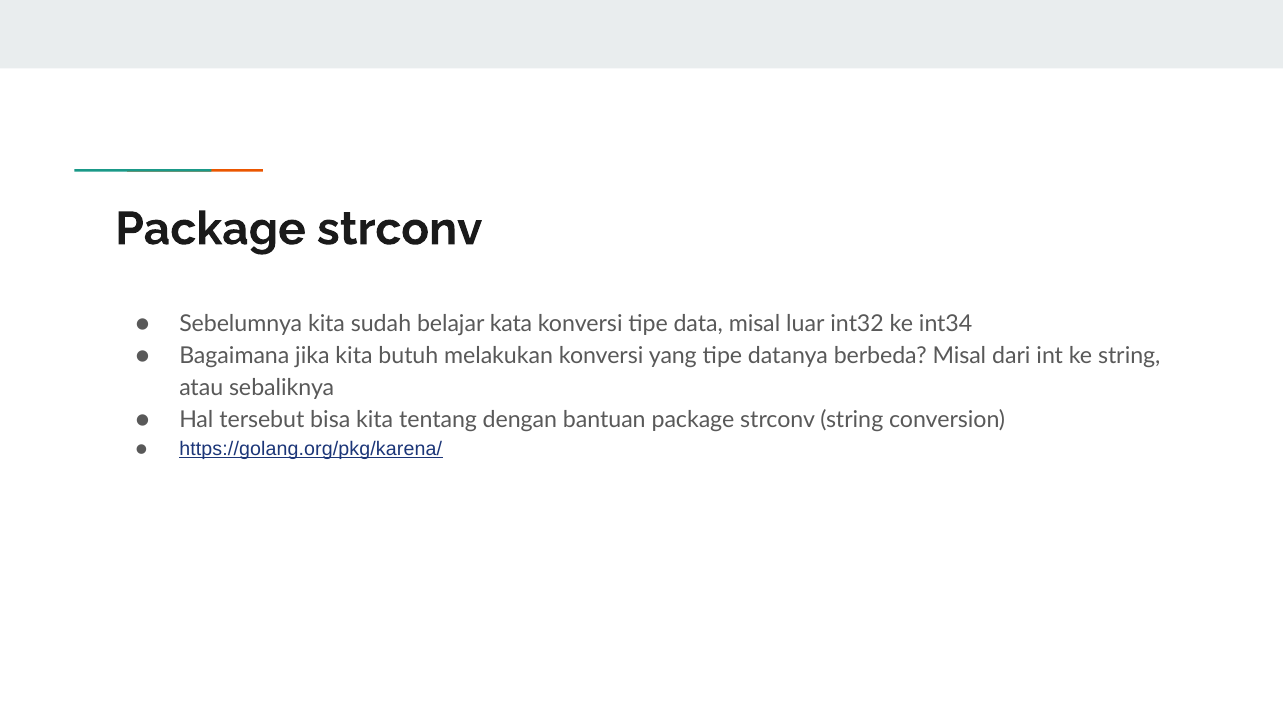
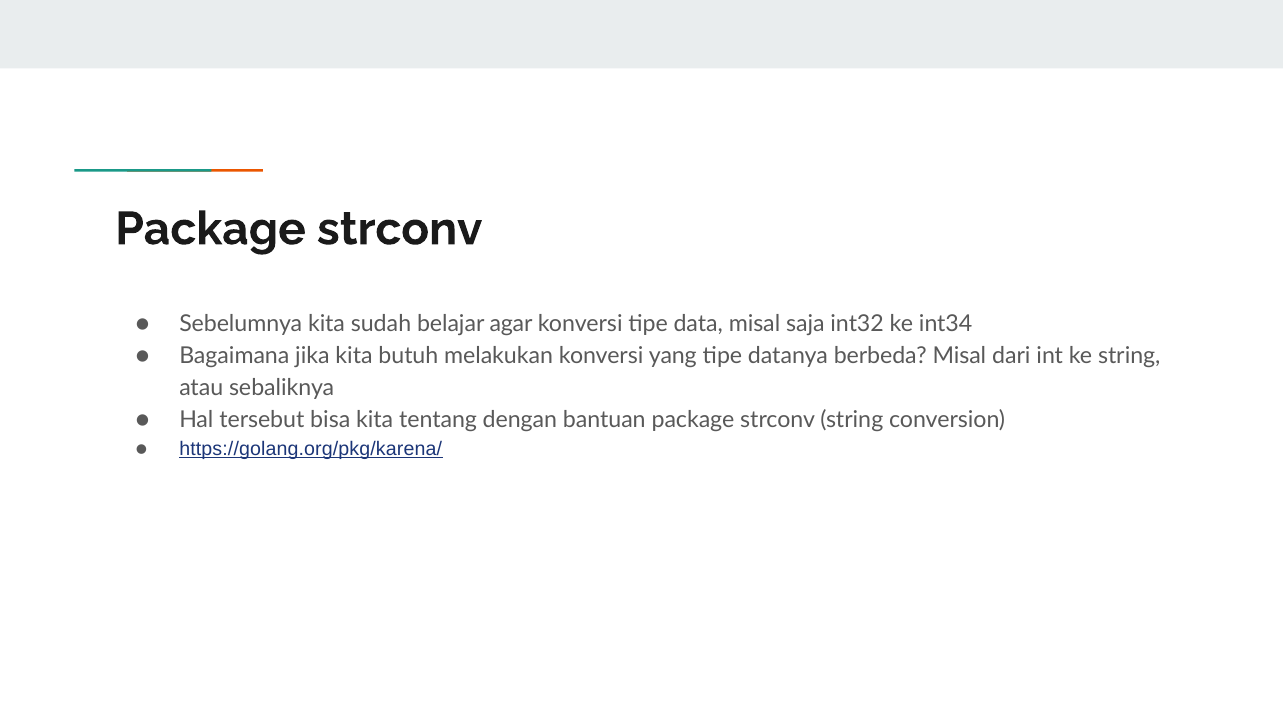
kata: kata -> agar
luar: luar -> saja
